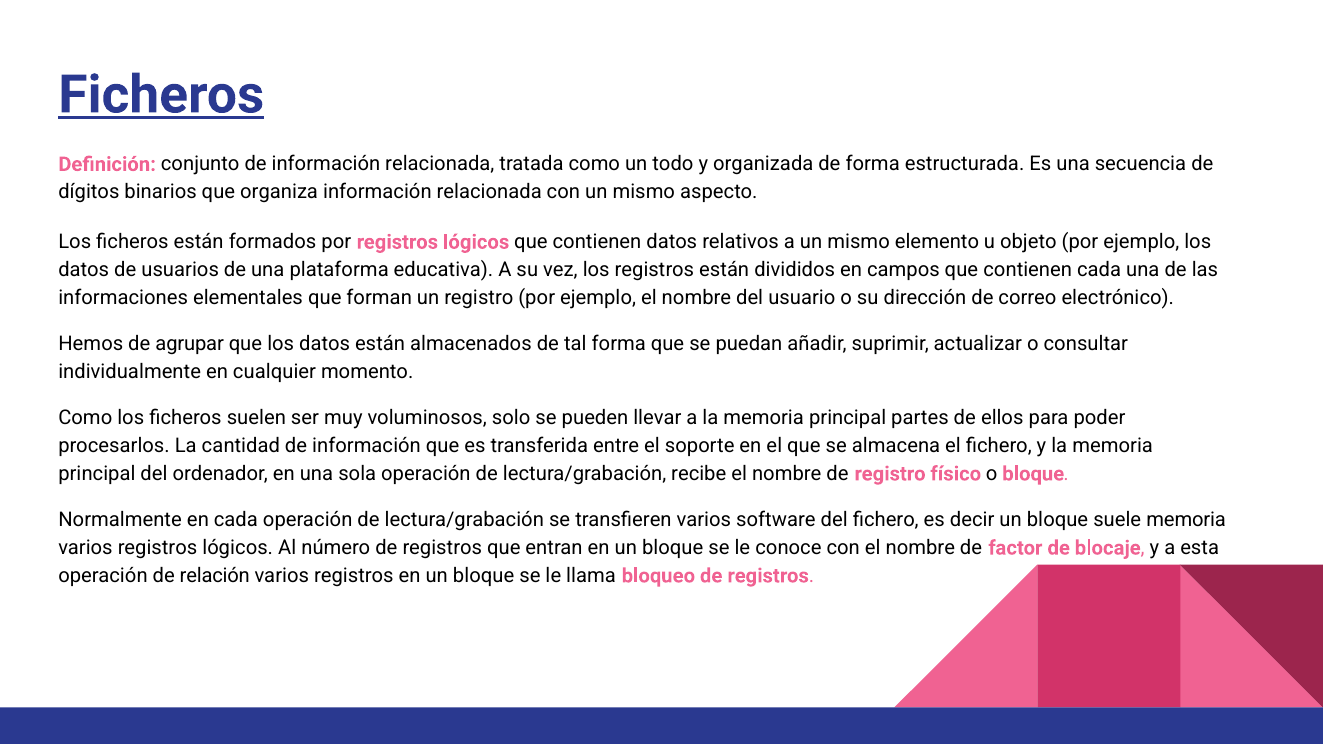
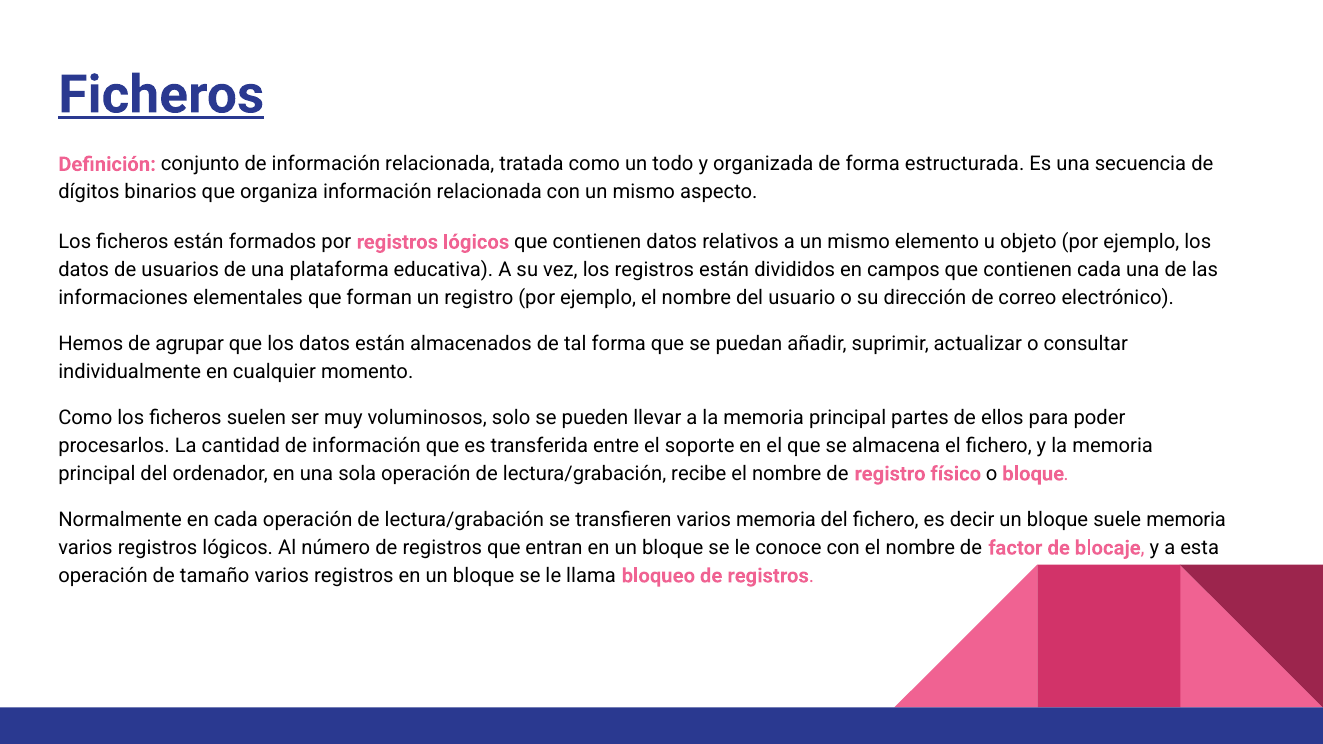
varios software: software -> memoria
relación: relación -> tamaño
